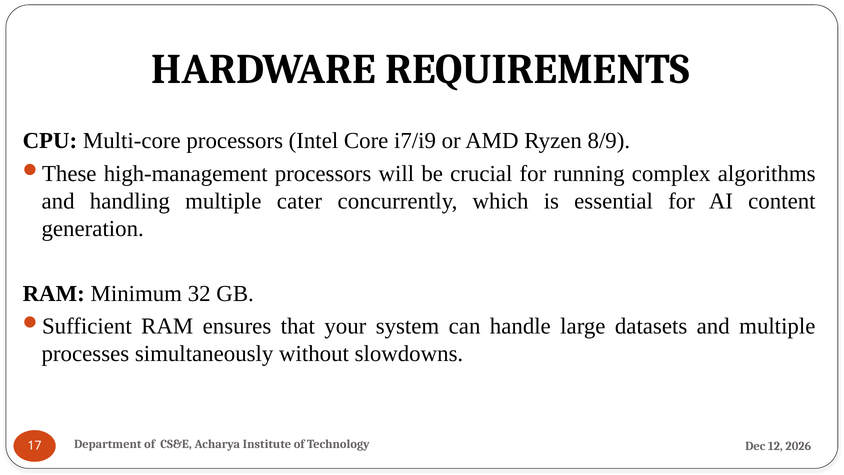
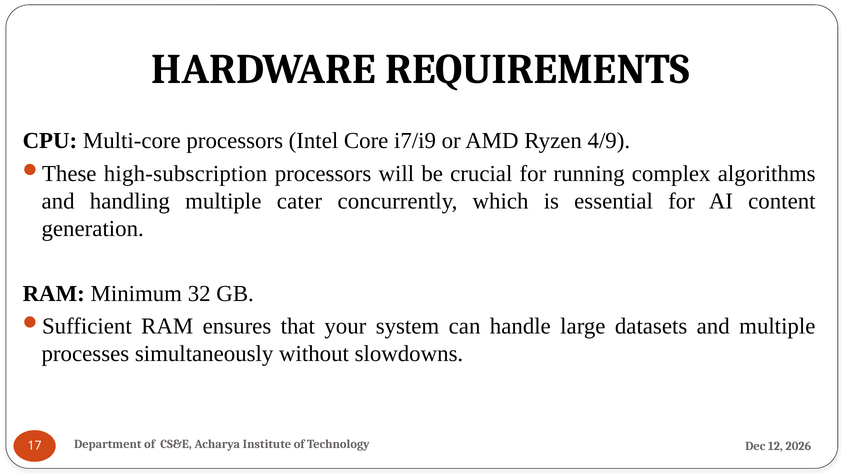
8/9: 8/9 -> 4/9
high-management: high-management -> high-subscription
